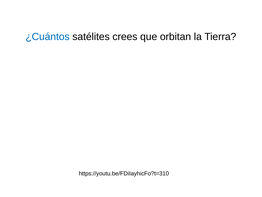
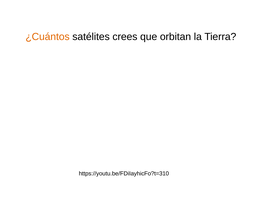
¿Cuántos colour: blue -> orange
